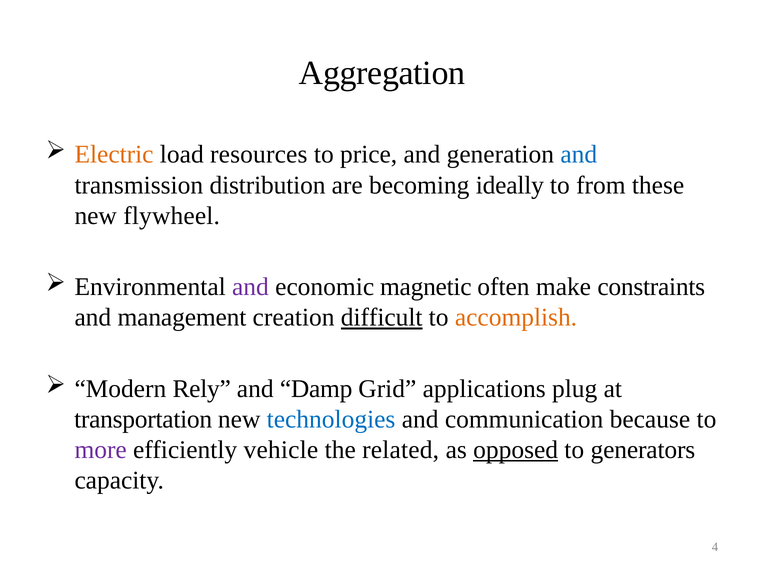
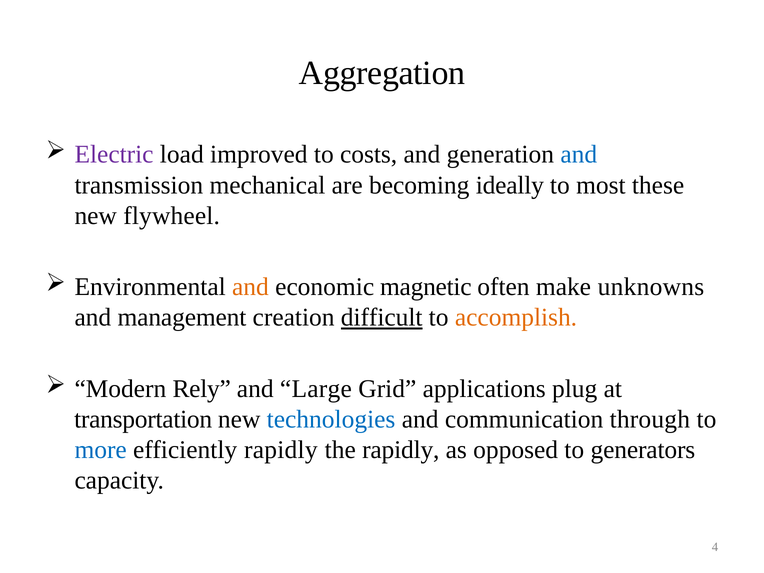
Electric colour: orange -> purple
resources: resources -> improved
price: price -> costs
distribution: distribution -> mechanical
from: from -> most
and at (250, 287) colour: purple -> orange
constraints: constraints -> unknowns
Damp: Damp -> Large
because: because -> through
more colour: purple -> blue
efficiently vehicle: vehicle -> rapidly
the related: related -> rapidly
opposed underline: present -> none
